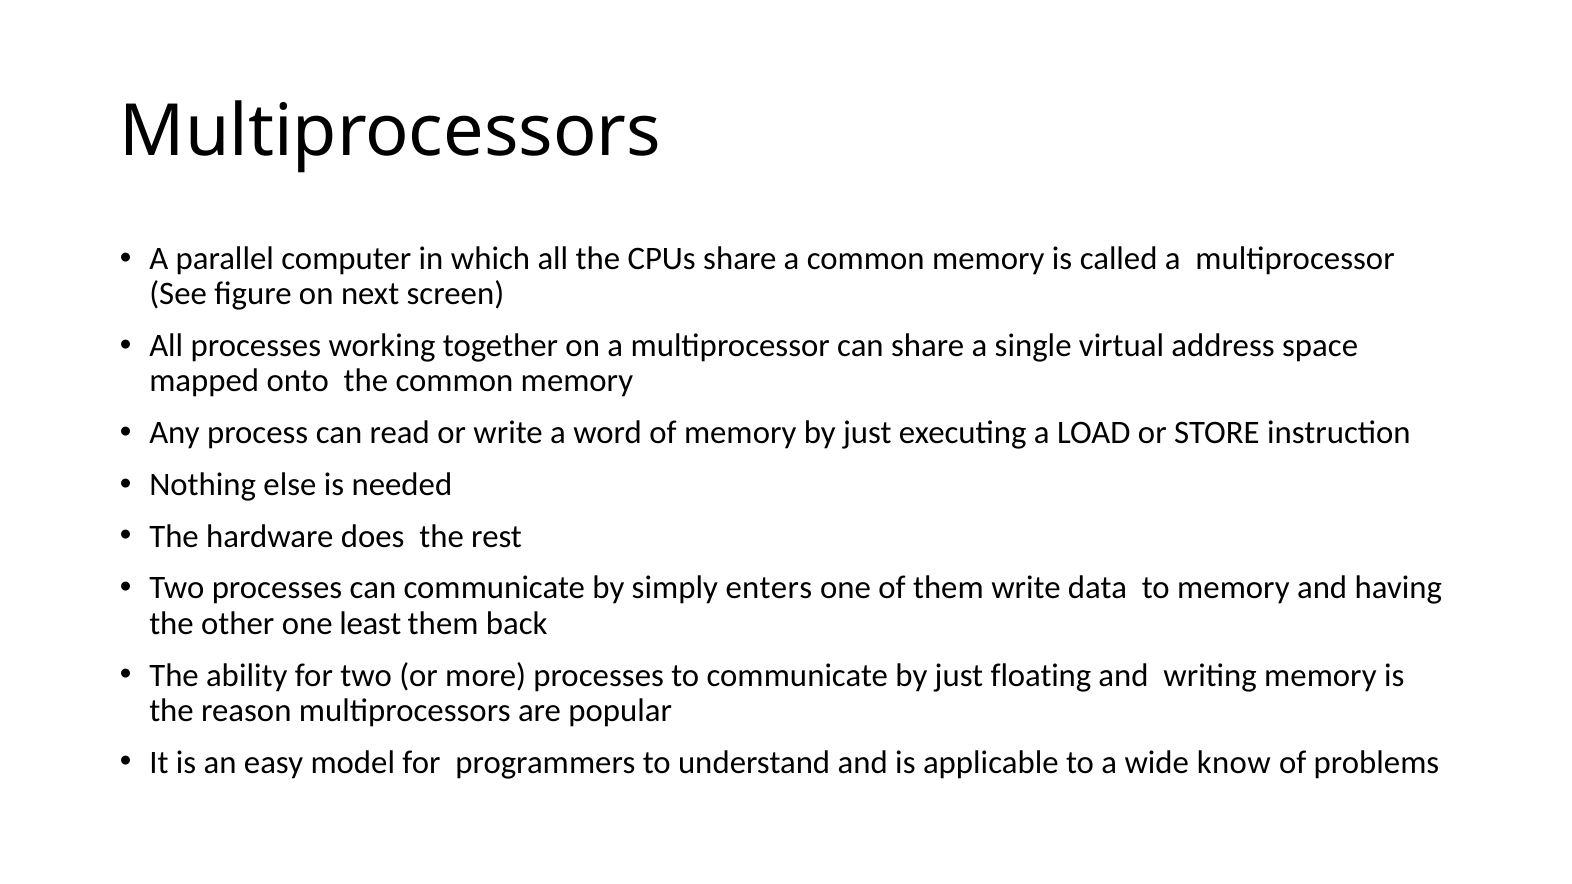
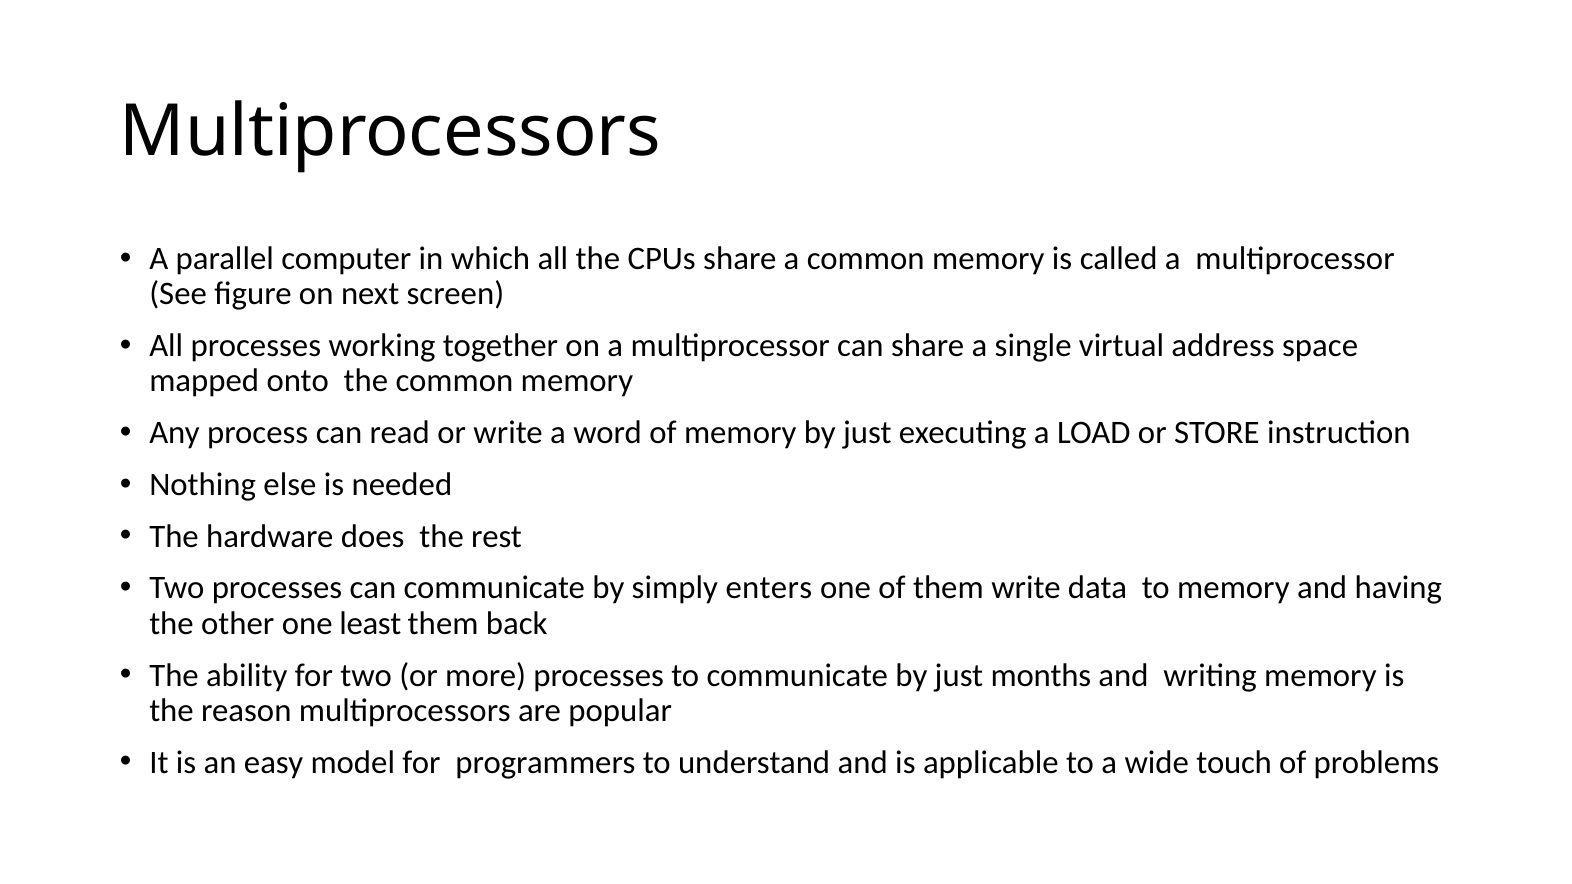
floating: floating -> months
know: know -> touch
